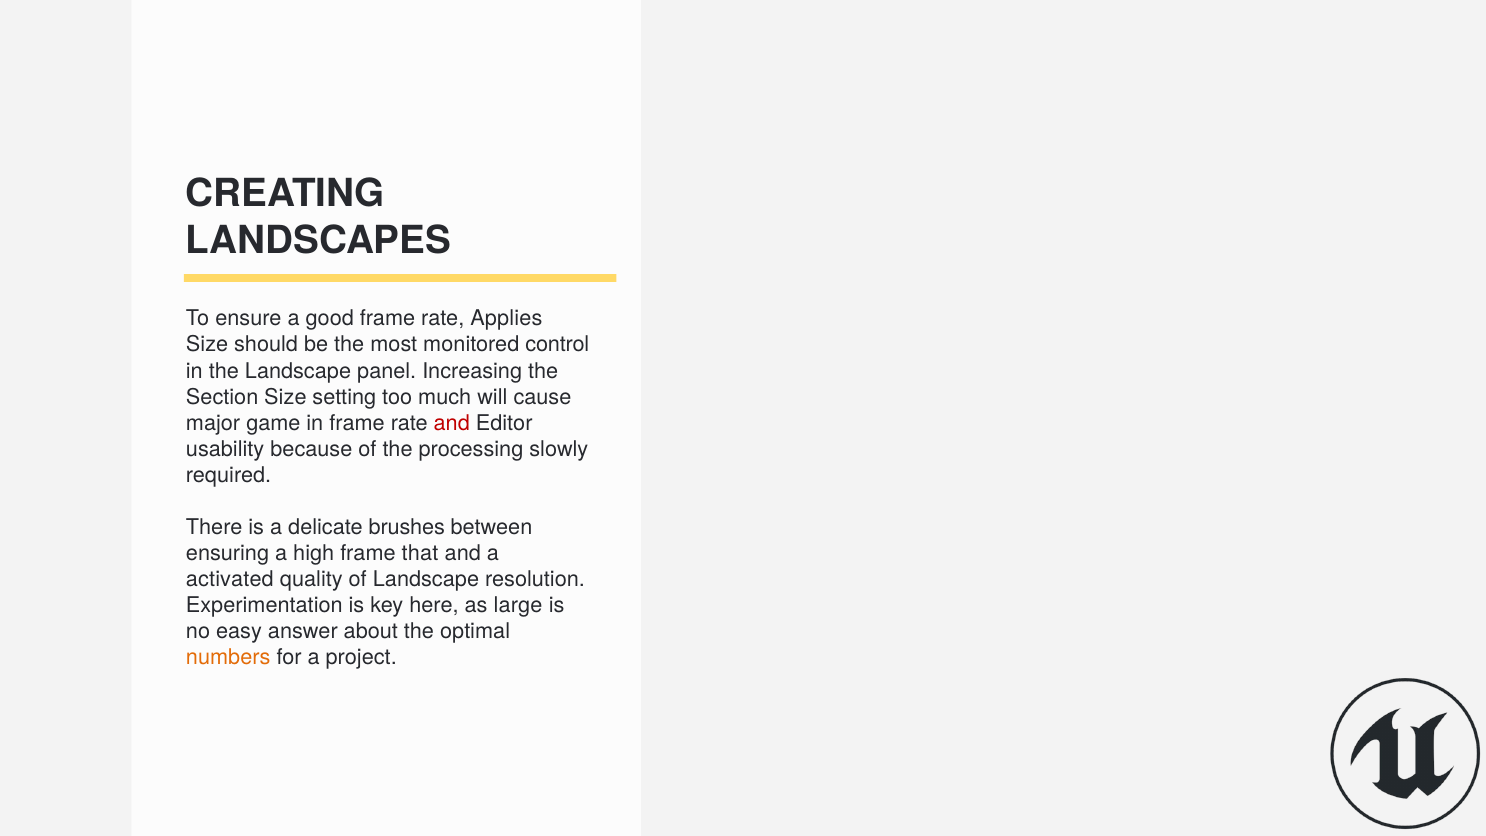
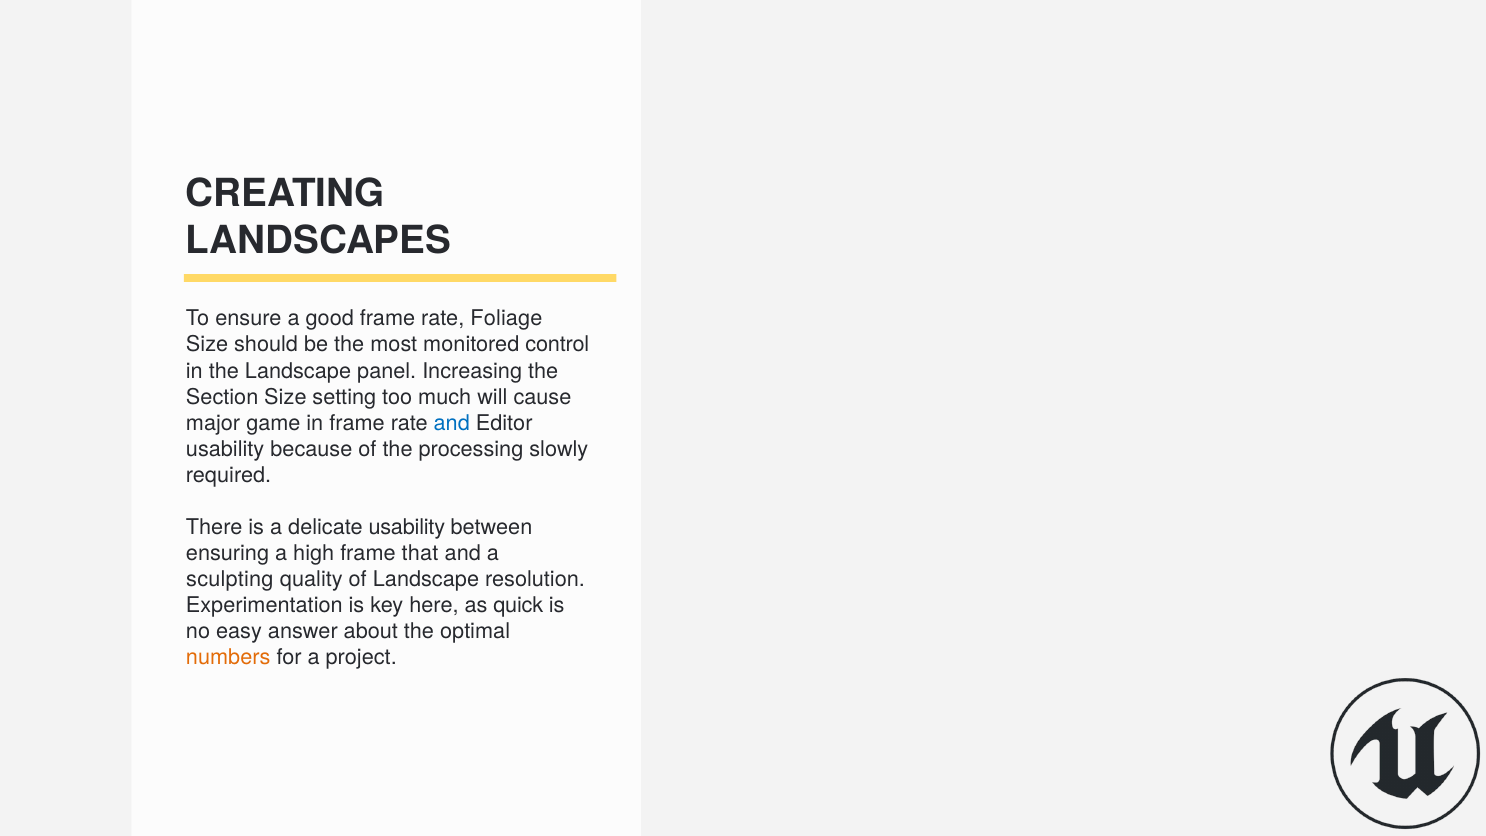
Applies: Applies -> Foliage
and at (452, 423) colour: red -> blue
delicate brushes: brushes -> usability
activated: activated -> sculpting
large: large -> quick
